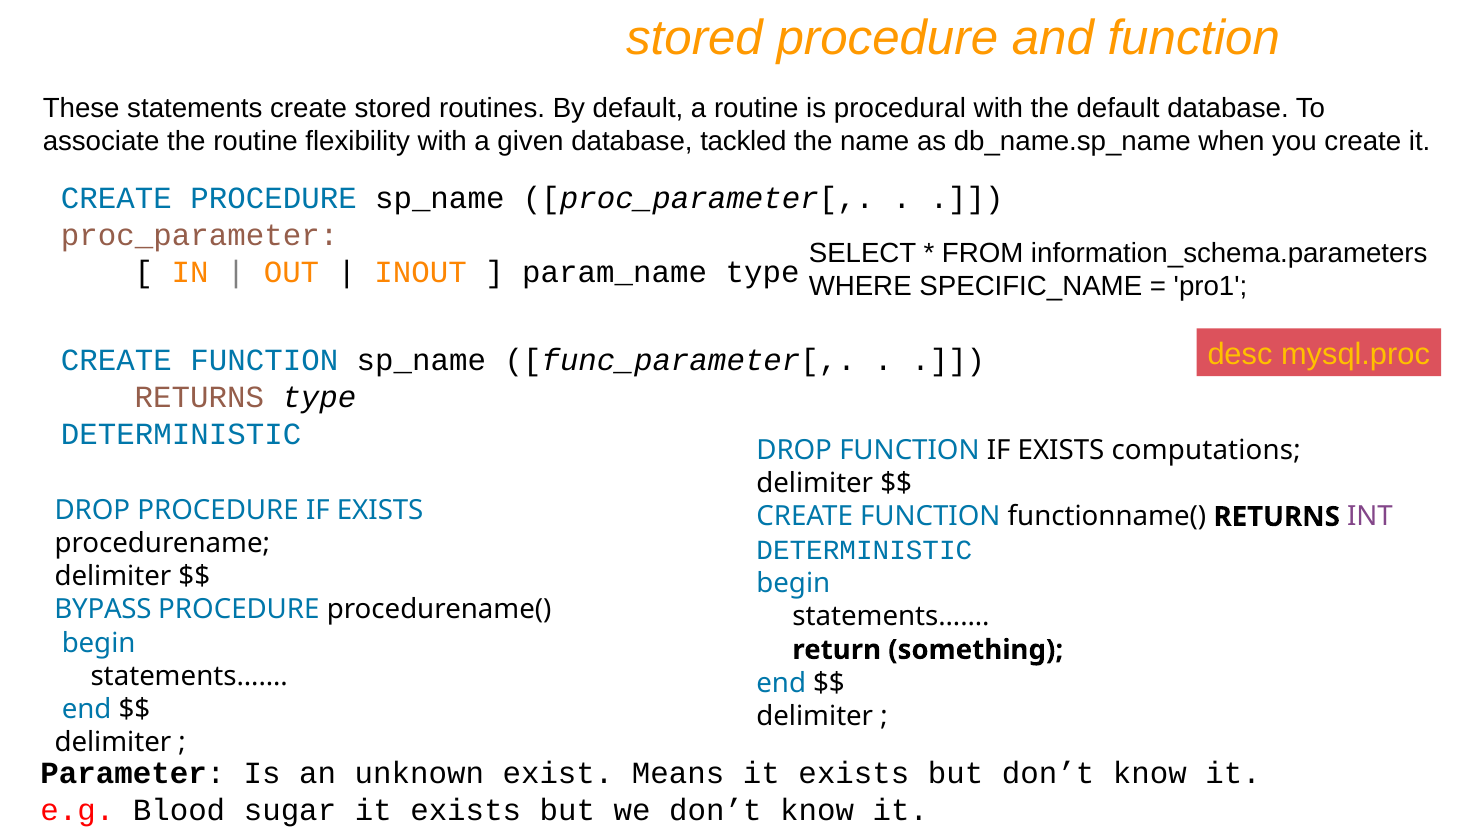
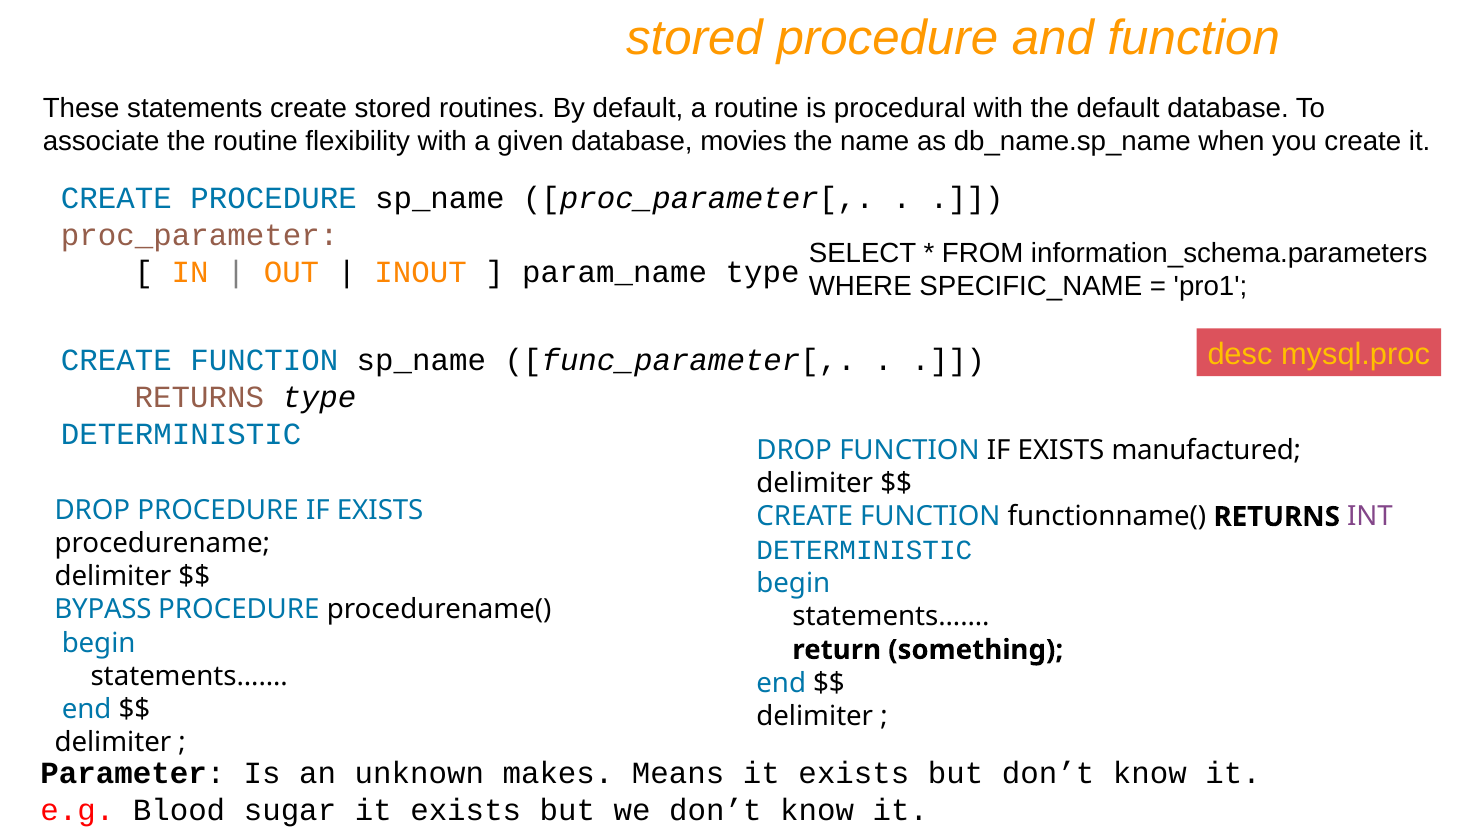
tackled: tackled -> movies
computations: computations -> manufactured
exist: exist -> makes
